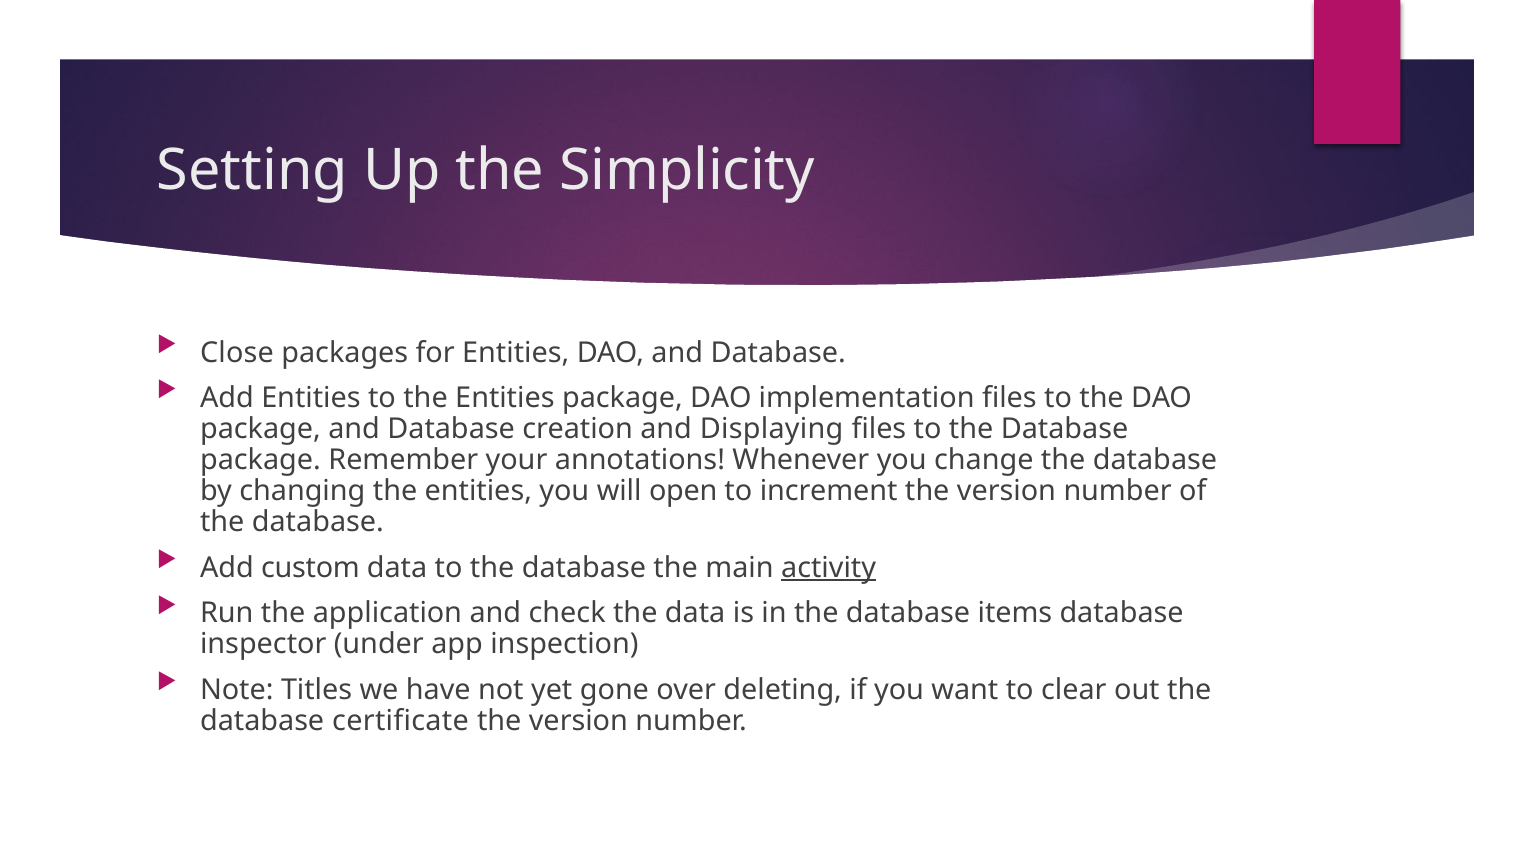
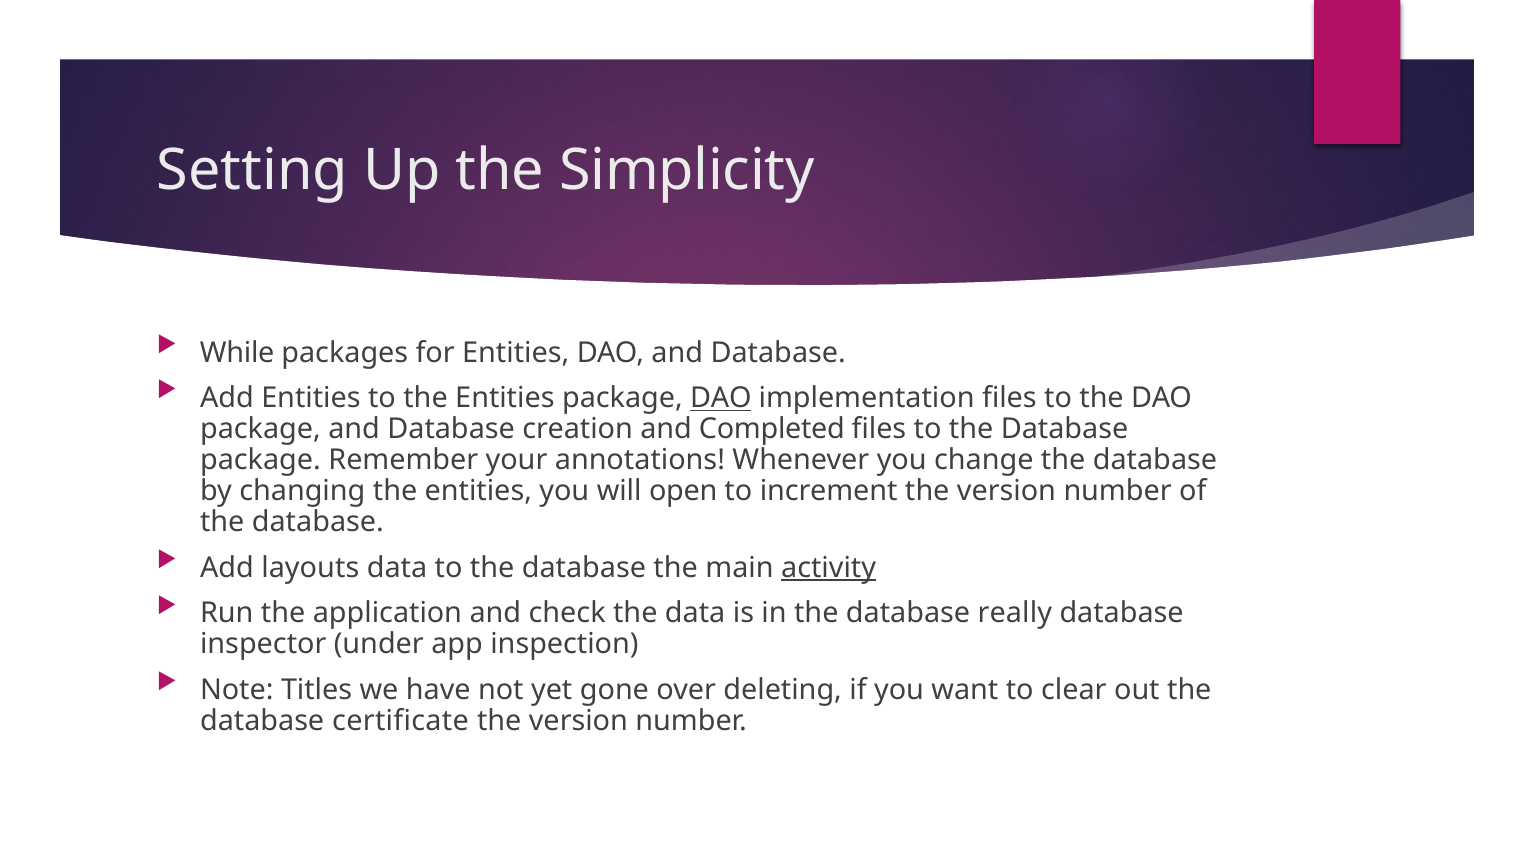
Close: Close -> While
DAO at (721, 398) underline: none -> present
Displaying: Displaying -> Completed
custom: custom -> layouts
items: items -> really
